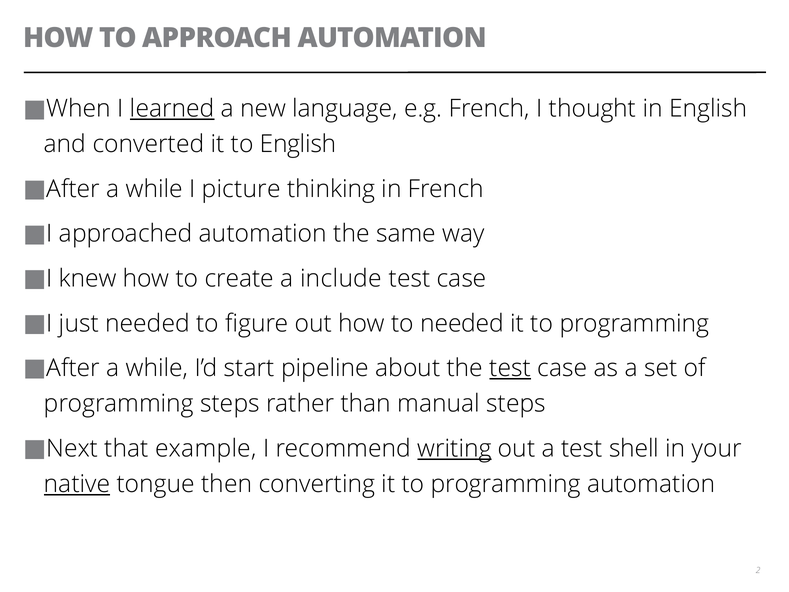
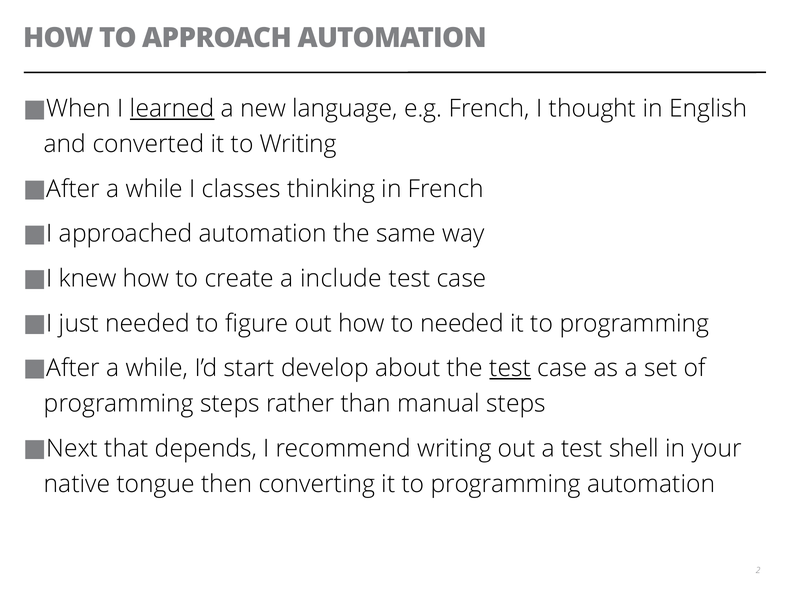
to English: English -> Writing
picture: picture -> classes
pipeline: pipeline -> develop
example: example -> depends
writing at (454, 448) underline: present -> none
native underline: present -> none
